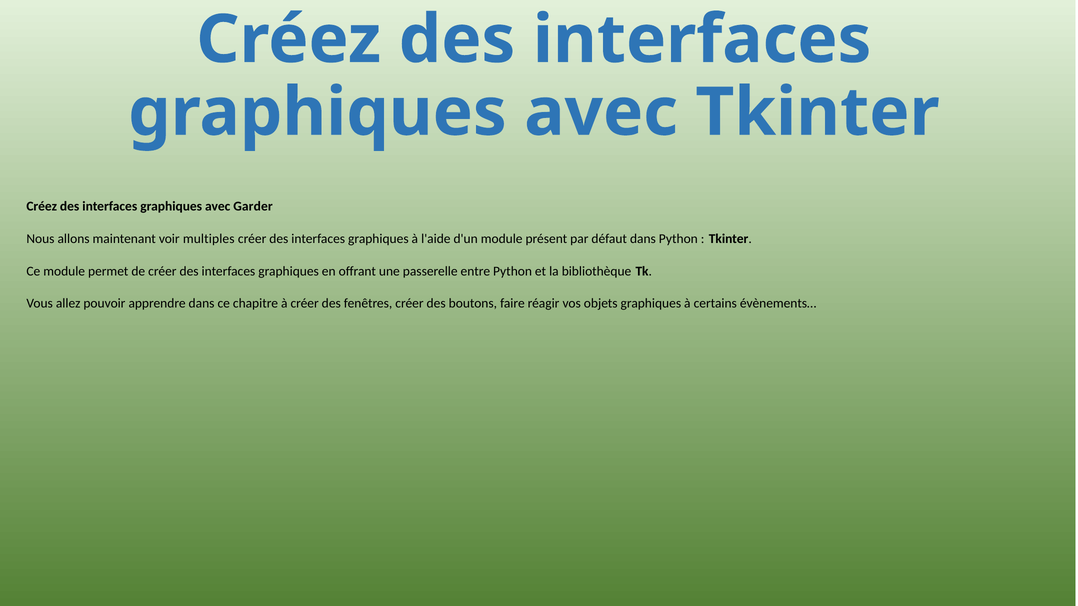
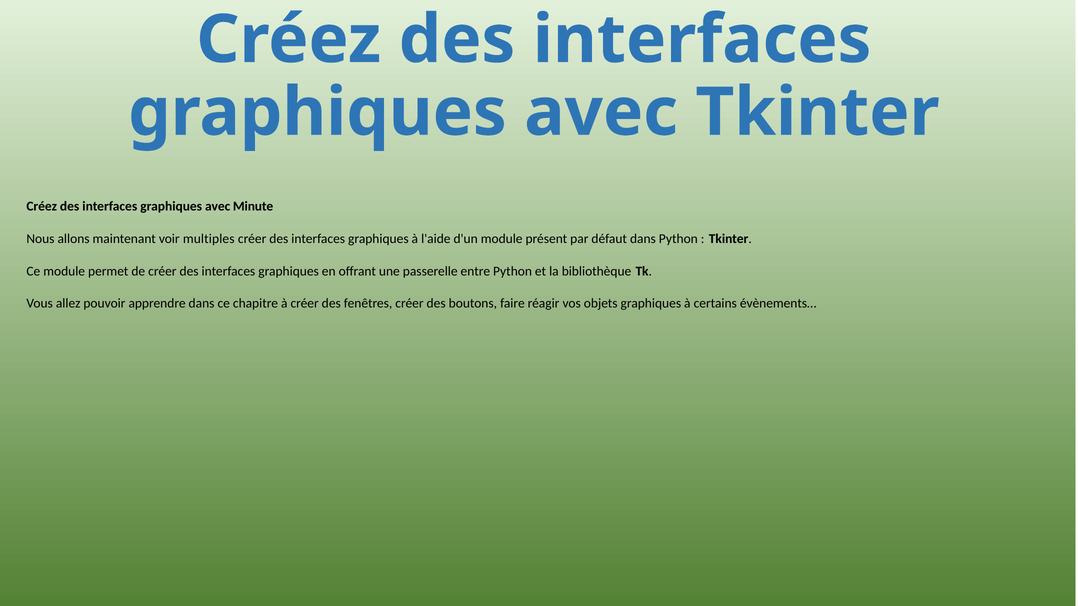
Garder: Garder -> Minute
